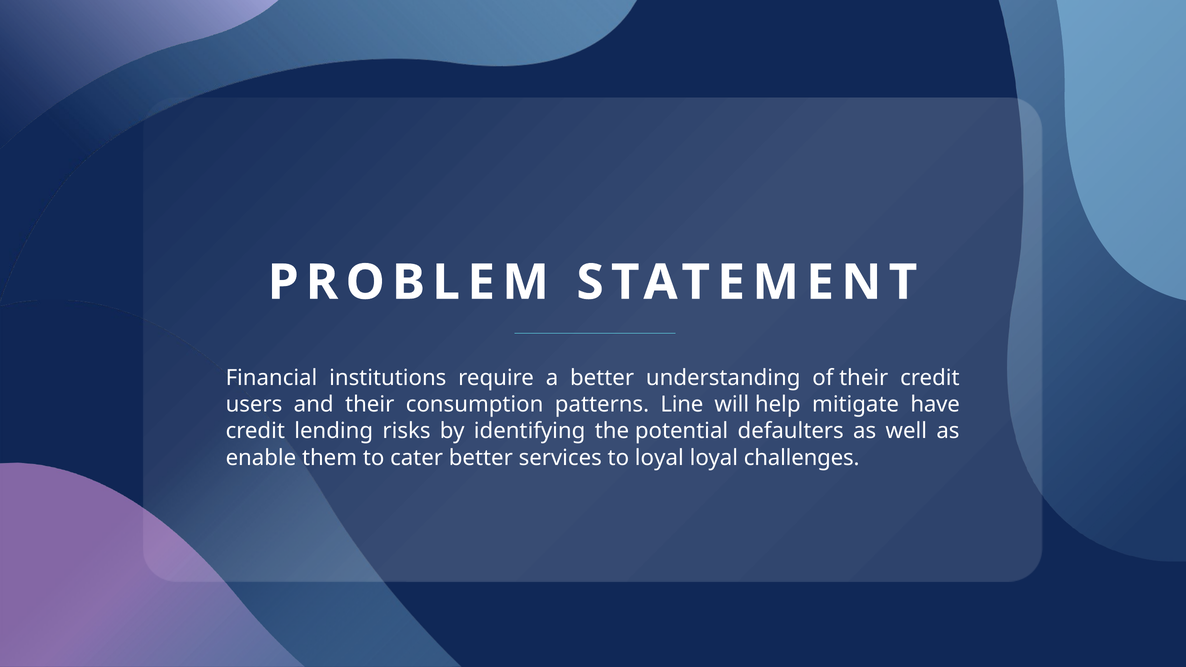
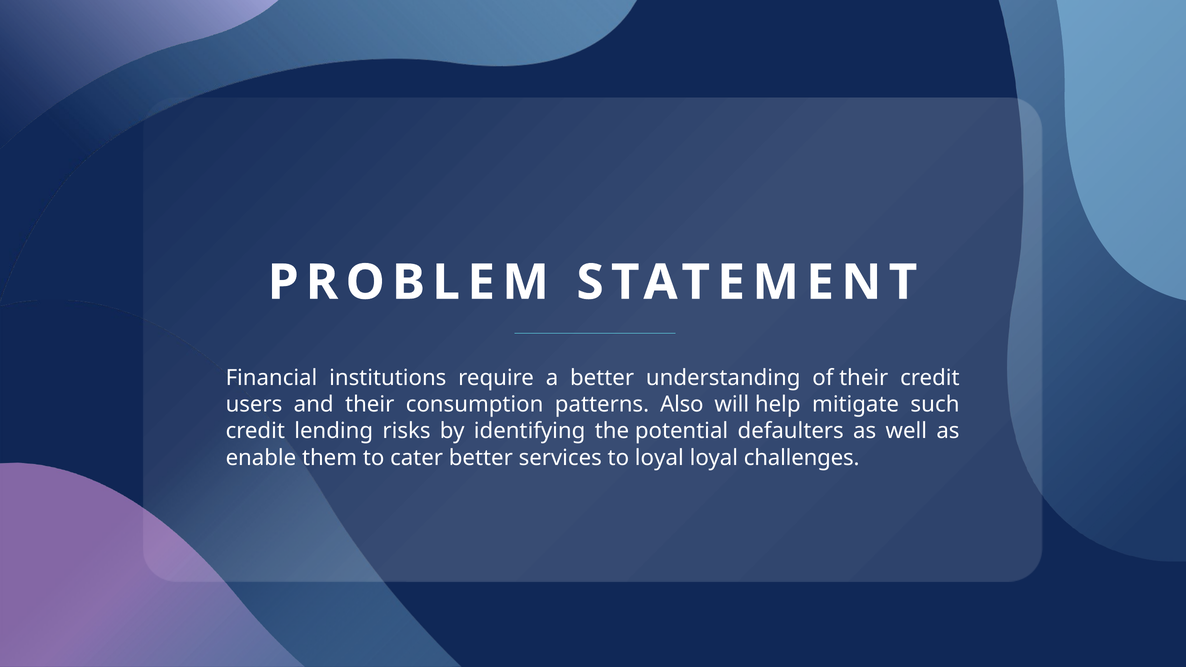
Line: Line -> Also
have: have -> such
